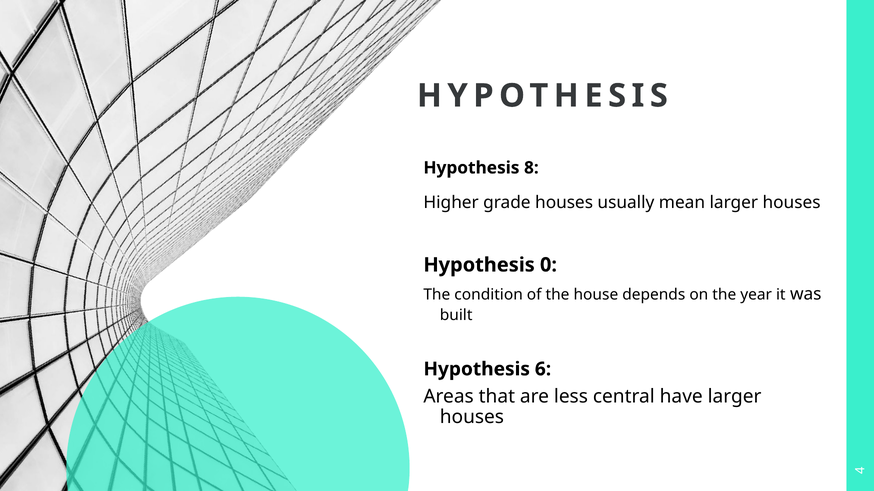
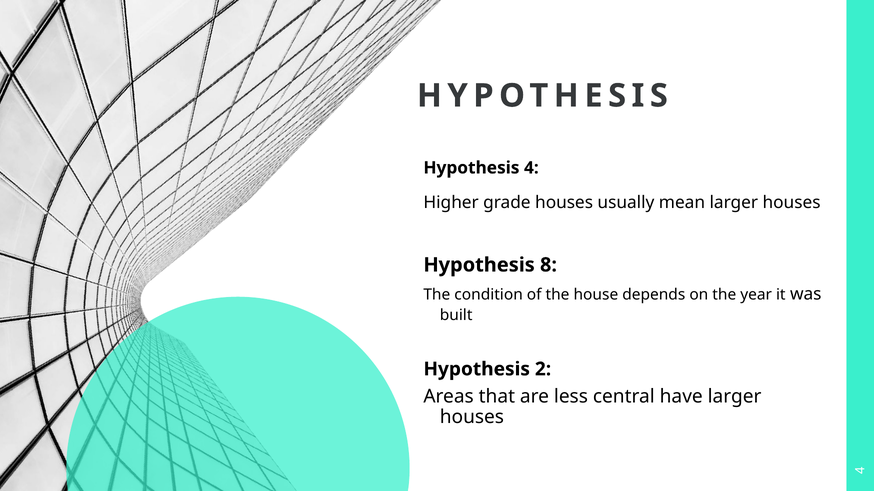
Hypothesis 8: 8 -> 4
0: 0 -> 8
6: 6 -> 2
